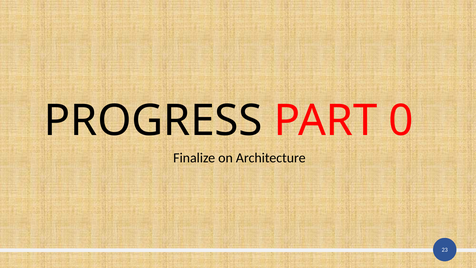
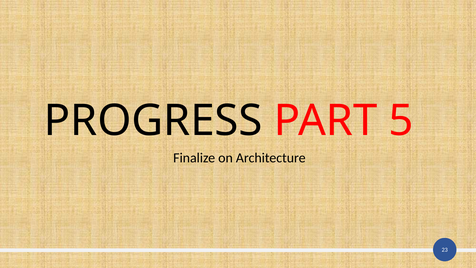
0: 0 -> 5
